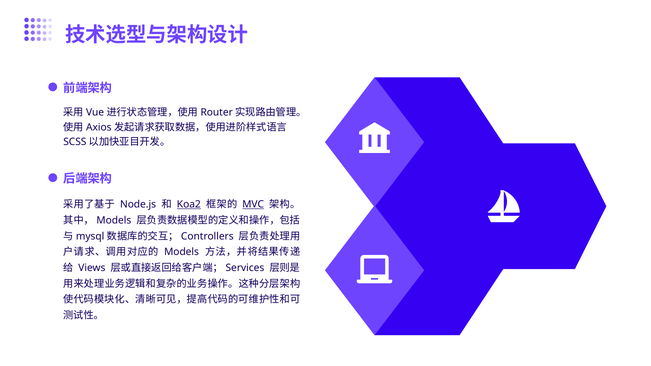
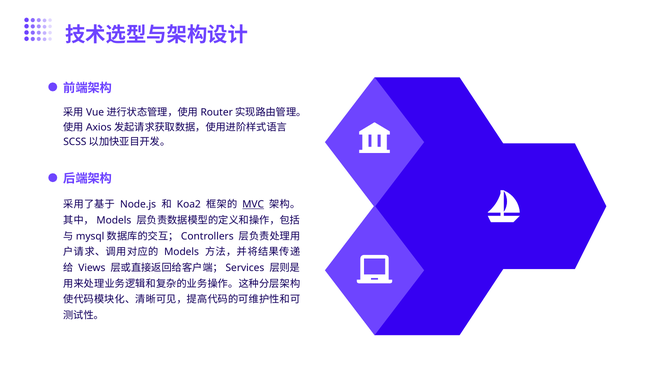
Koa2 underline: present -> none
